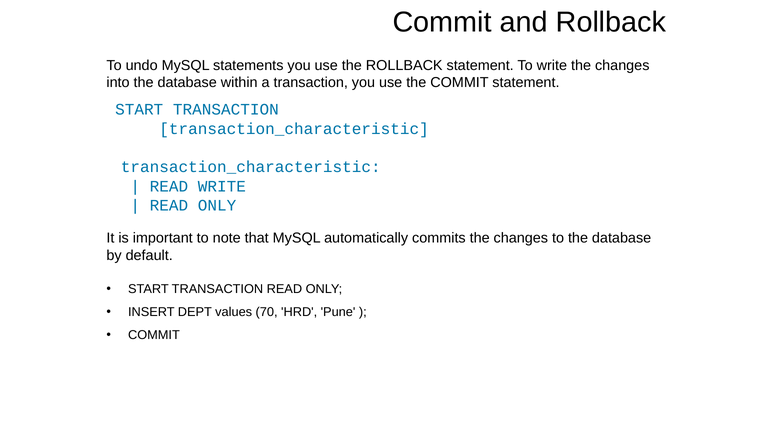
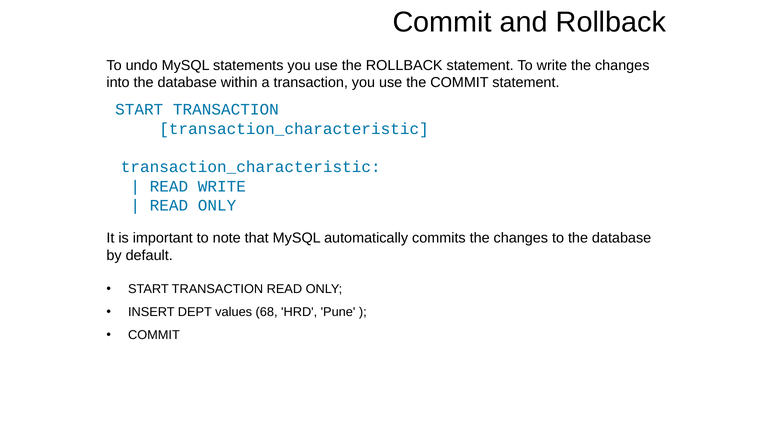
70: 70 -> 68
